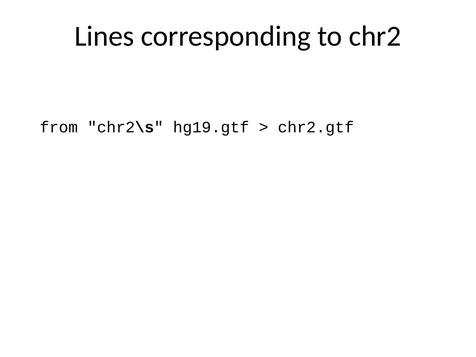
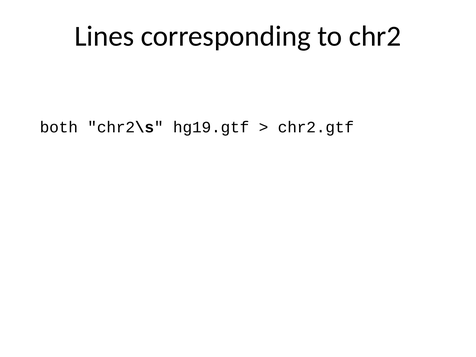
from: from -> both
